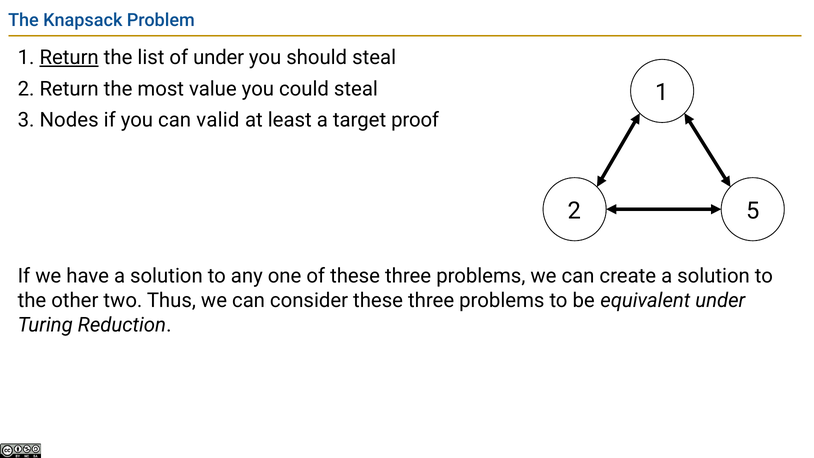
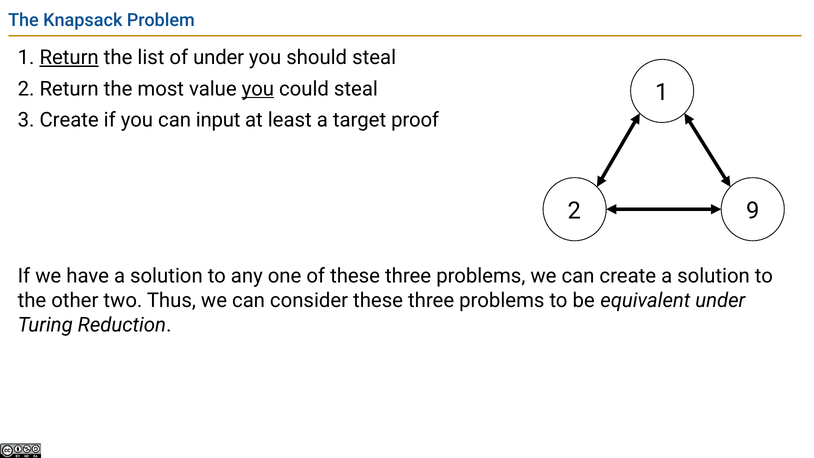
you at (258, 89) underline: none -> present
3 Nodes: Nodes -> Create
valid: valid -> input
5: 5 -> 9
